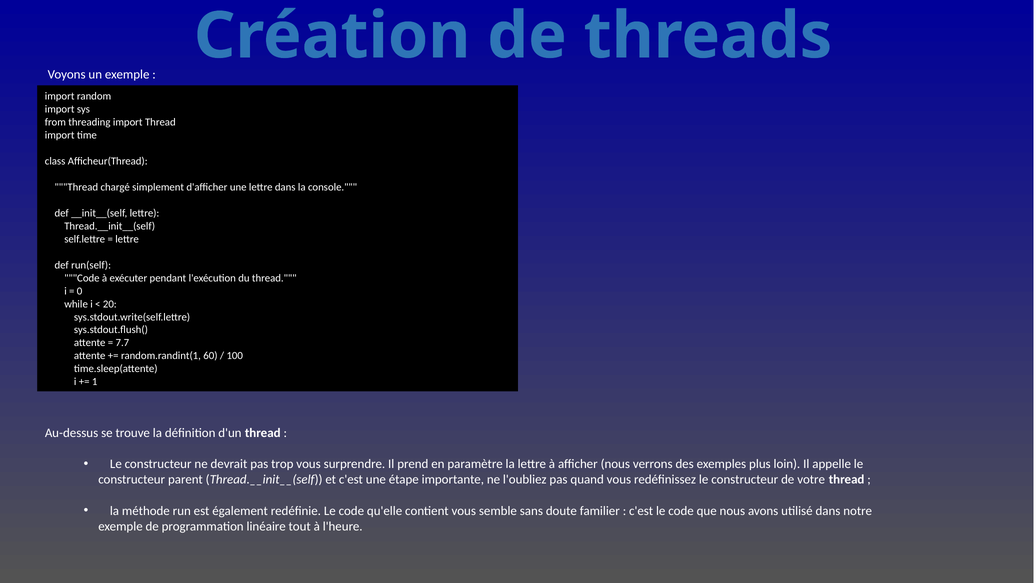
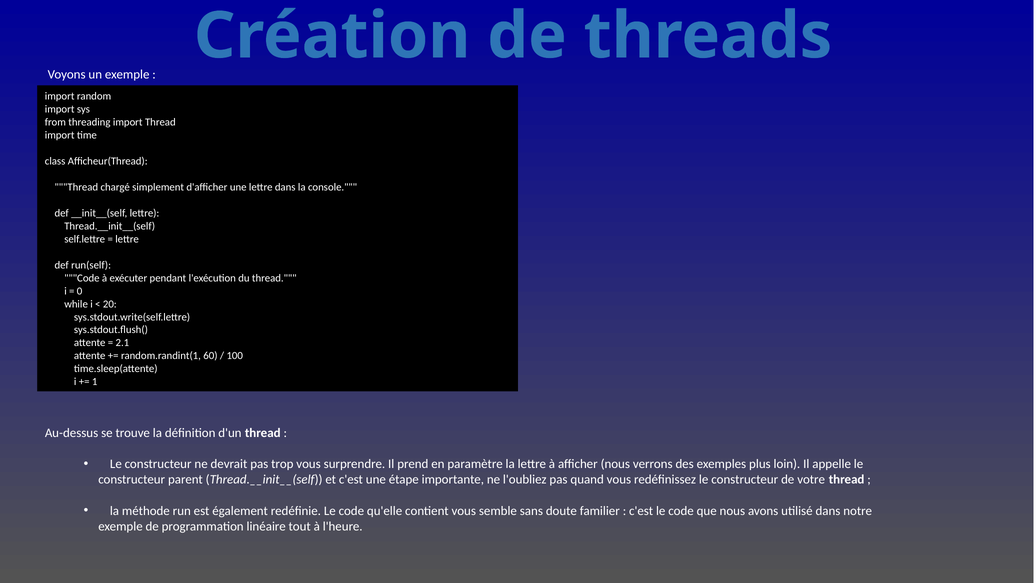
7.7: 7.7 -> 2.1
